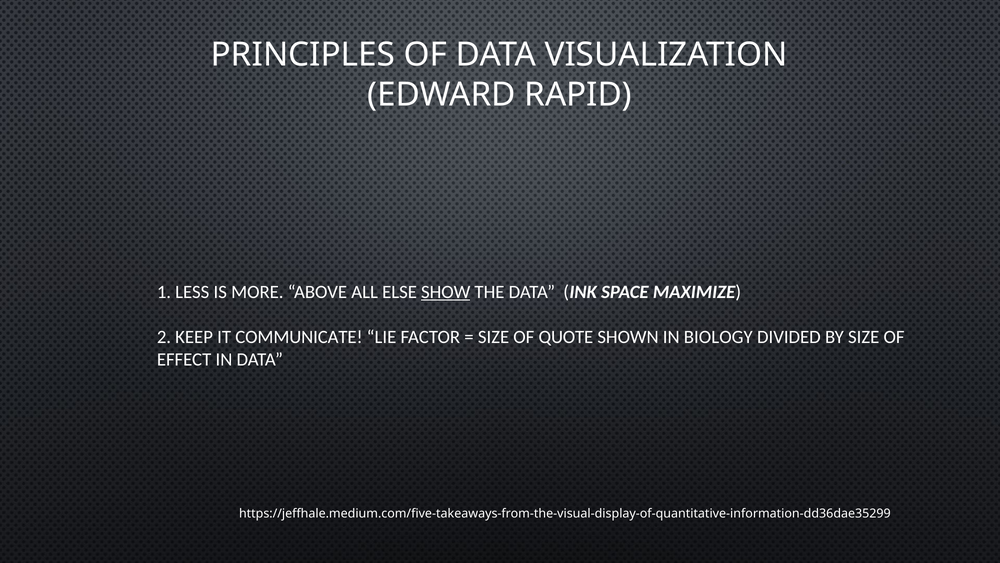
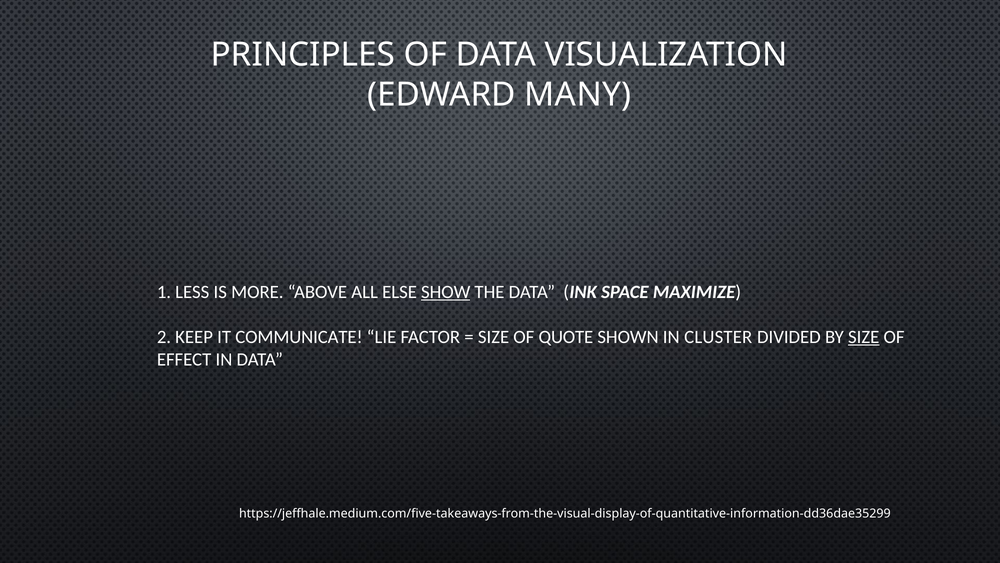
RAPID: RAPID -> MANY
BIOLOGY: BIOLOGY -> CLUSTER
SIZE at (864, 337) underline: none -> present
